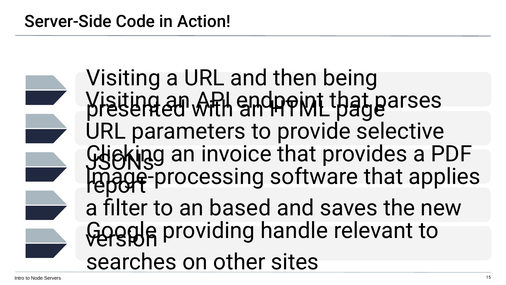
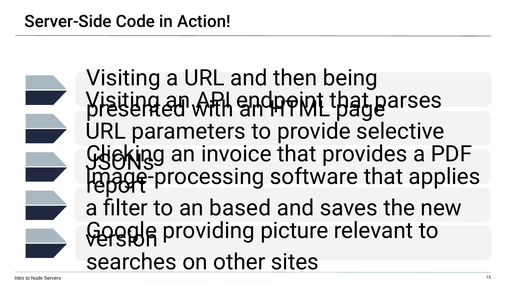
handle: handle -> picture
